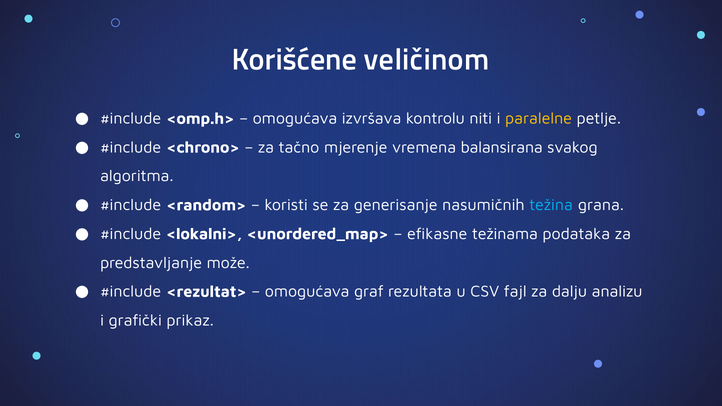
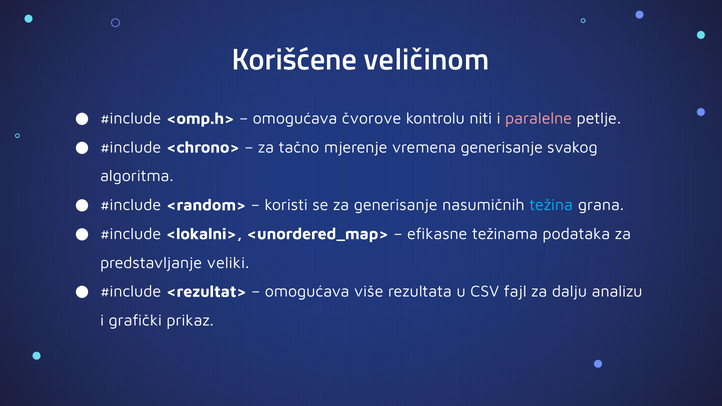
izvršava: izvršava -> čvorove
paralelne colour: yellow -> pink
vremena balansirana: balansirana -> generisanje
može: može -> veliki
graf: graf -> više
